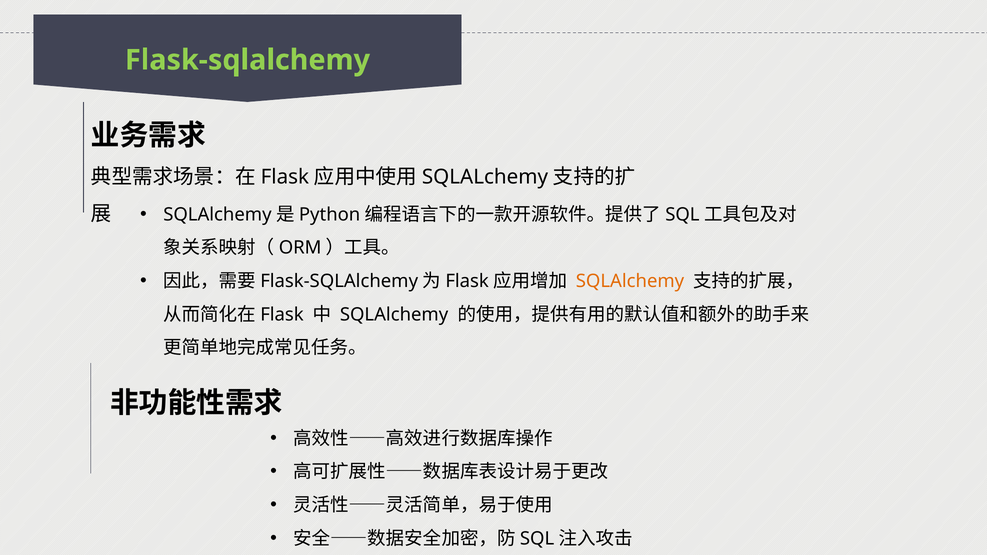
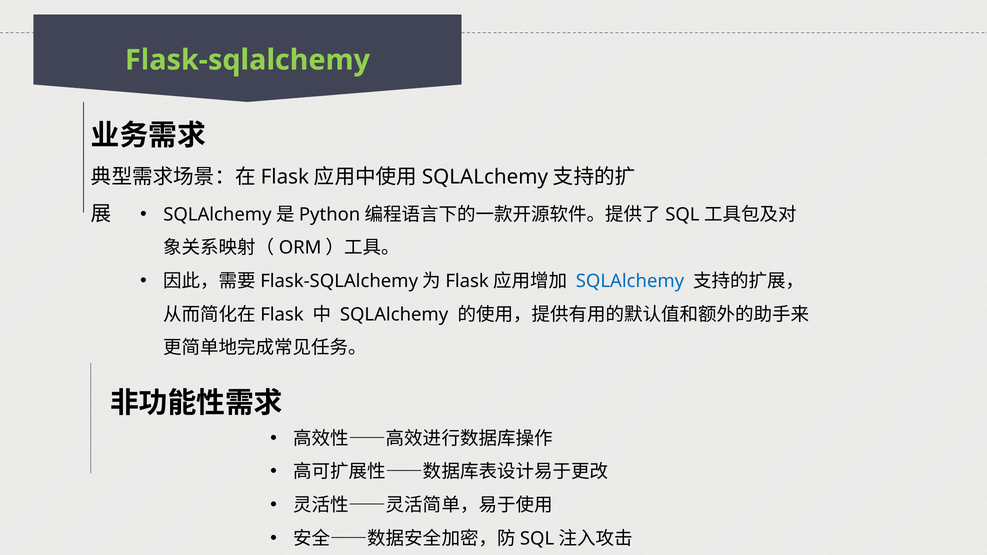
SQLAlchemy at (630, 281) colour: orange -> blue
